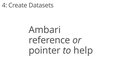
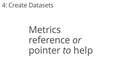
Ambari: Ambari -> Metrics
